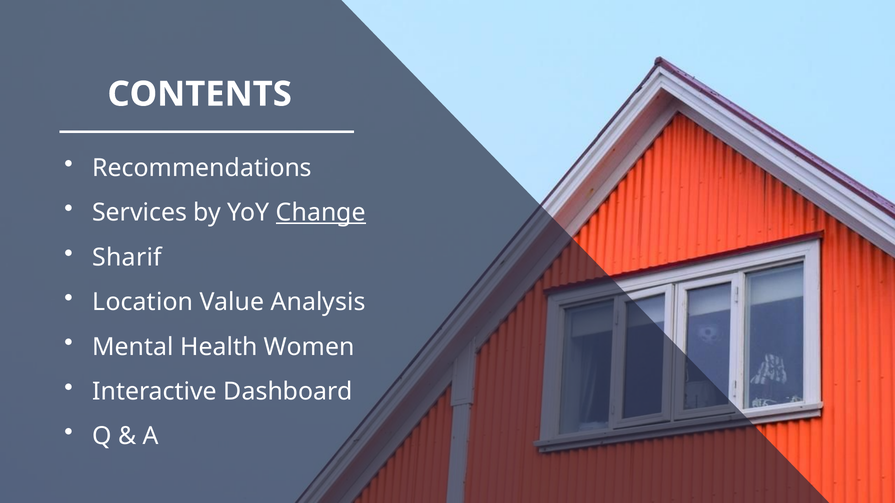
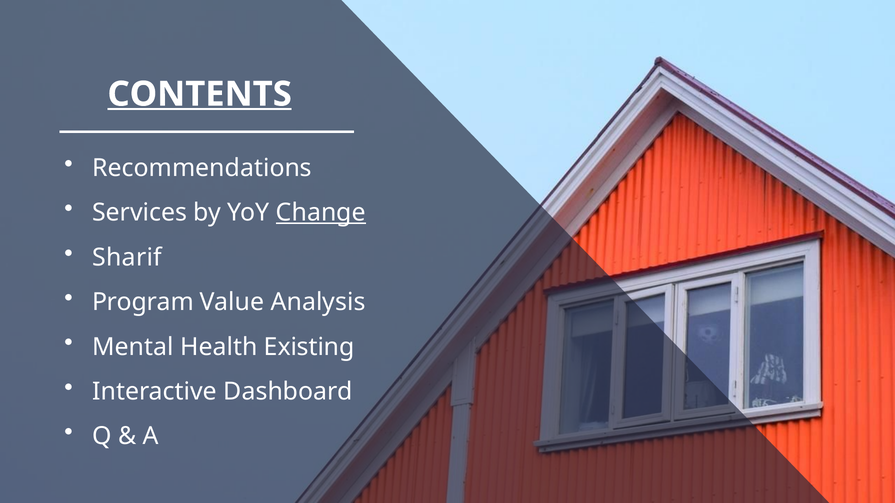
CONTENTS underline: none -> present
Location: Location -> Program
Women: Women -> Existing
